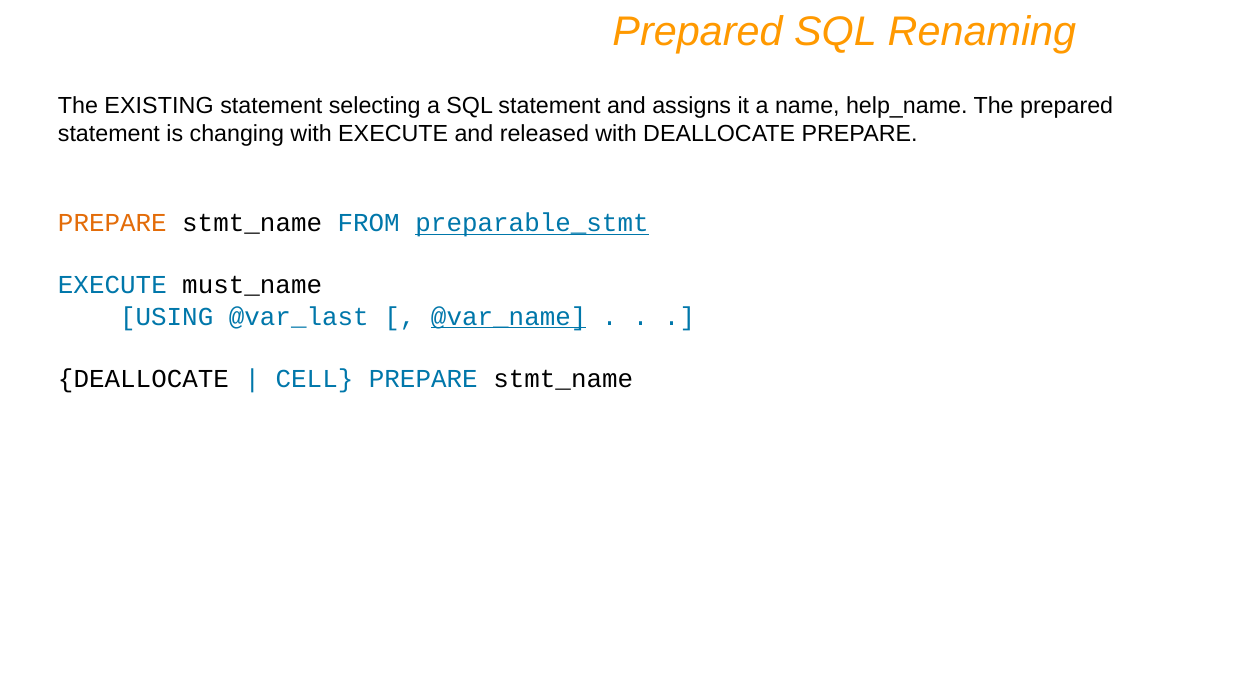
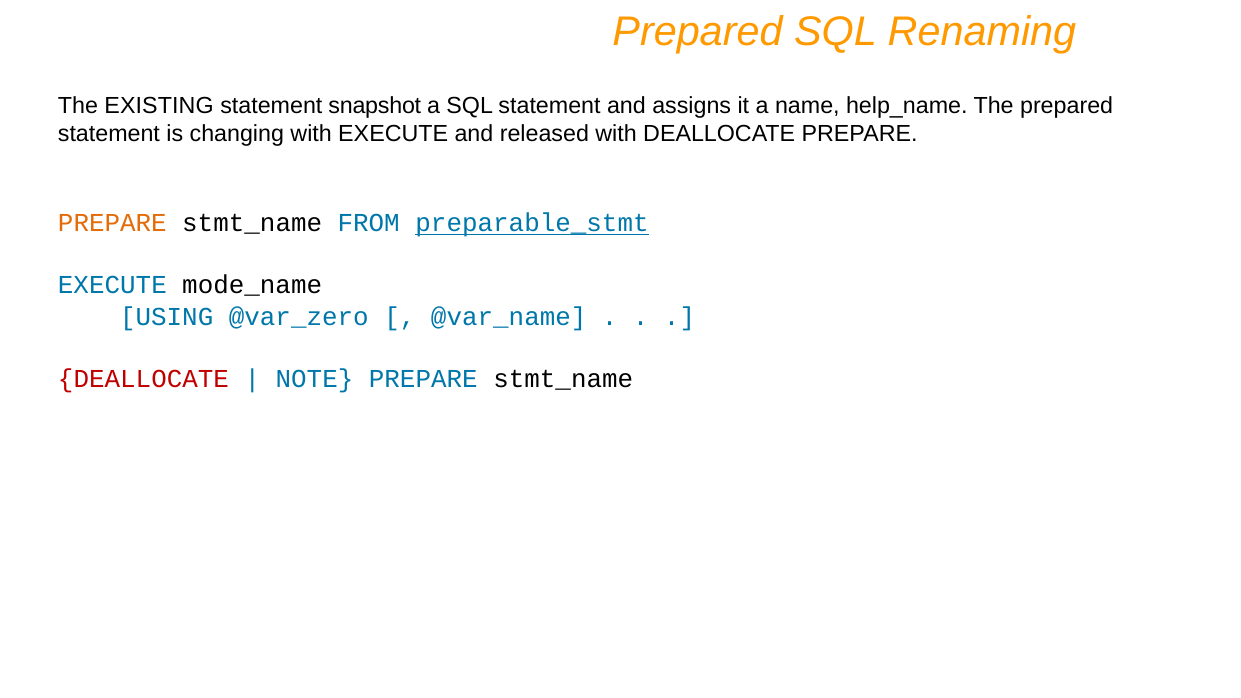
selecting: selecting -> snapshot
must_name: must_name -> mode_name
@var_last: @var_last -> @var_zero
@var_name underline: present -> none
DEALLOCATE at (143, 379) colour: black -> red
CELL: CELL -> NOTE
